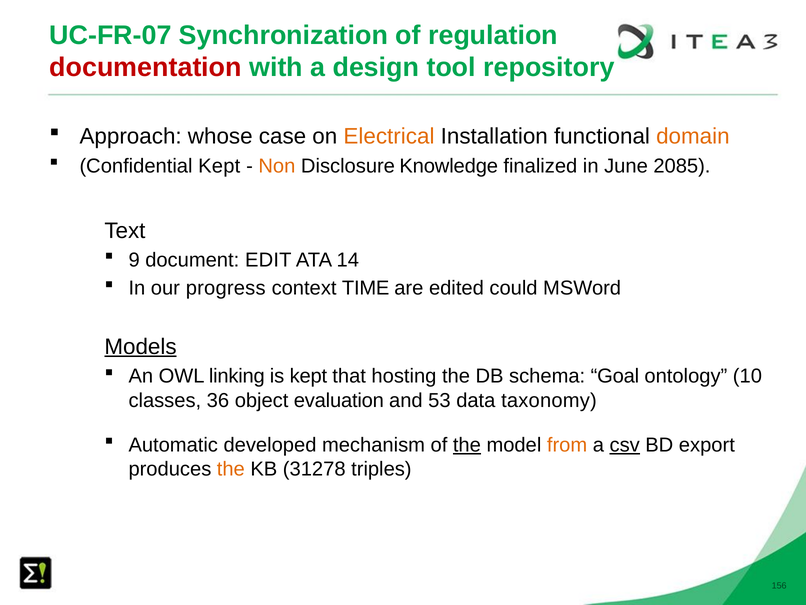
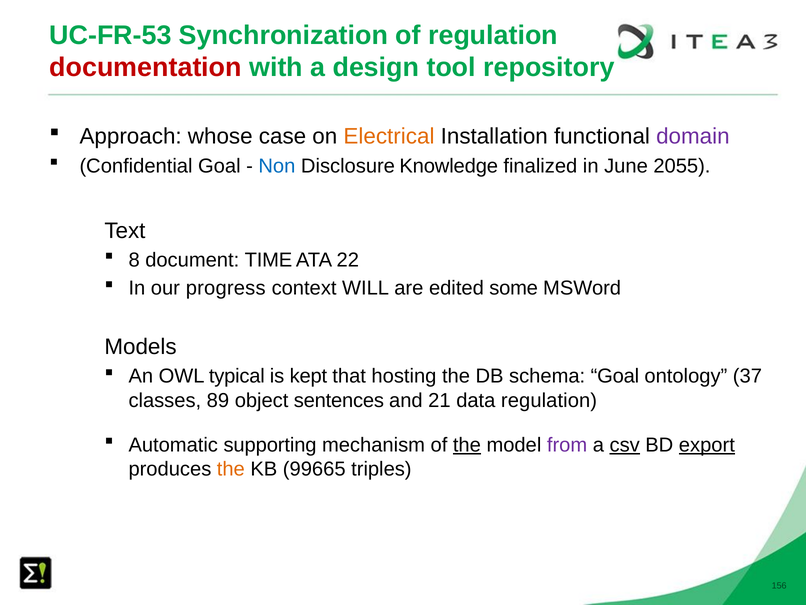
UC-FR-07: UC-FR-07 -> UC-FR-53
domain colour: orange -> purple
Confidential Kept: Kept -> Goal
Non colour: orange -> blue
2085: 2085 -> 2055
9: 9 -> 8
EDIT: EDIT -> TIME
14: 14 -> 22
TIME: TIME -> WILL
could: could -> some
Models underline: present -> none
linking: linking -> typical
10: 10 -> 37
36: 36 -> 89
evaluation: evaluation -> sentences
53: 53 -> 21
data taxonomy: taxonomy -> regulation
developed: developed -> supporting
from colour: orange -> purple
export underline: none -> present
31278: 31278 -> 99665
